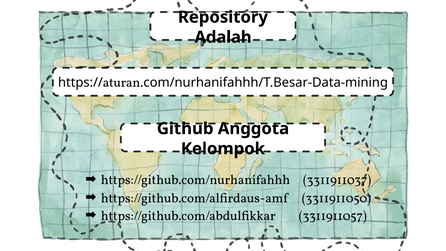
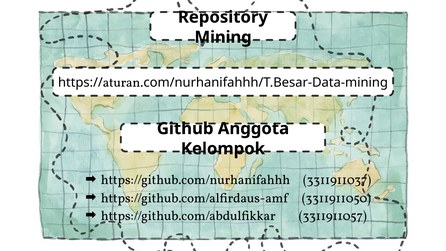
Adalah: Adalah -> Mining
